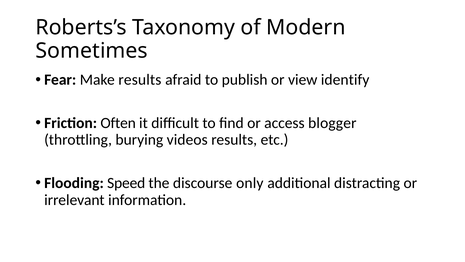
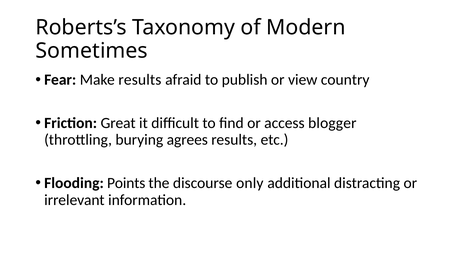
identify: identify -> country
Often: Often -> Great
videos: videos -> agrees
Speed: Speed -> Points
